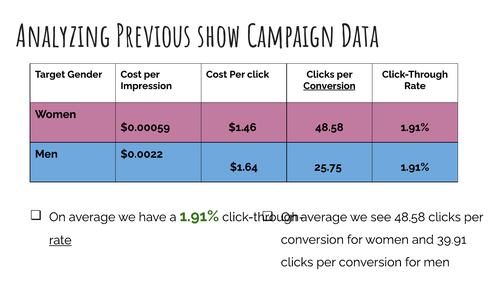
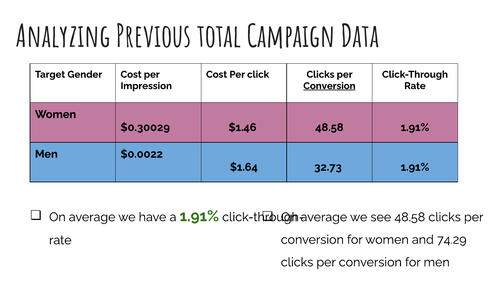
show: show -> total
$0.00059: $0.00059 -> $0.30029
25.75: 25.75 -> 32.73
39.91: 39.91 -> 74.29
rate at (60, 240) underline: present -> none
